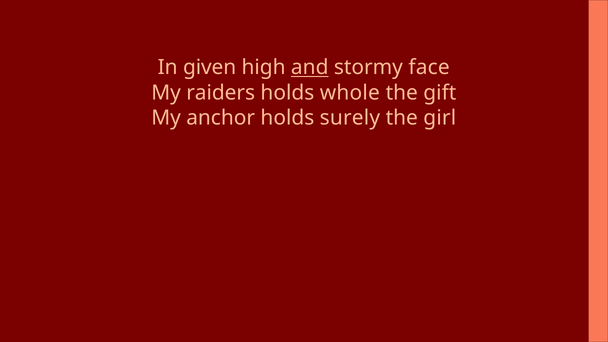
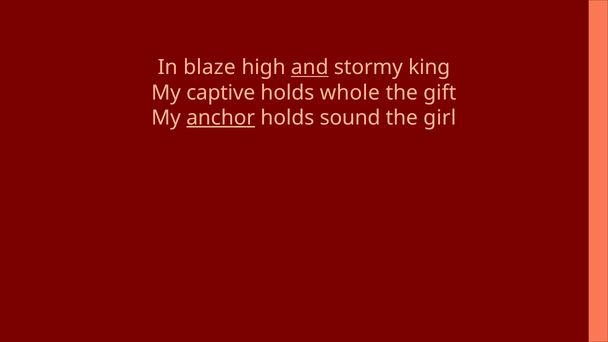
given: given -> blaze
face: face -> king
raiders: raiders -> captive
anchor underline: none -> present
surely: surely -> sound
